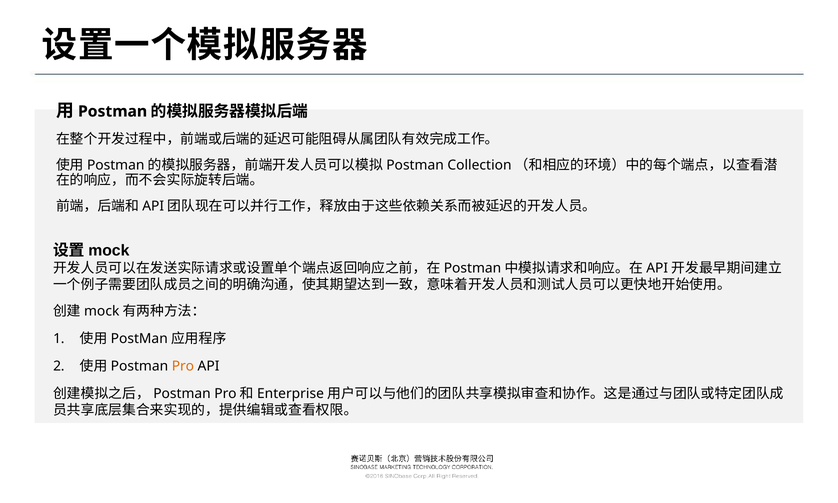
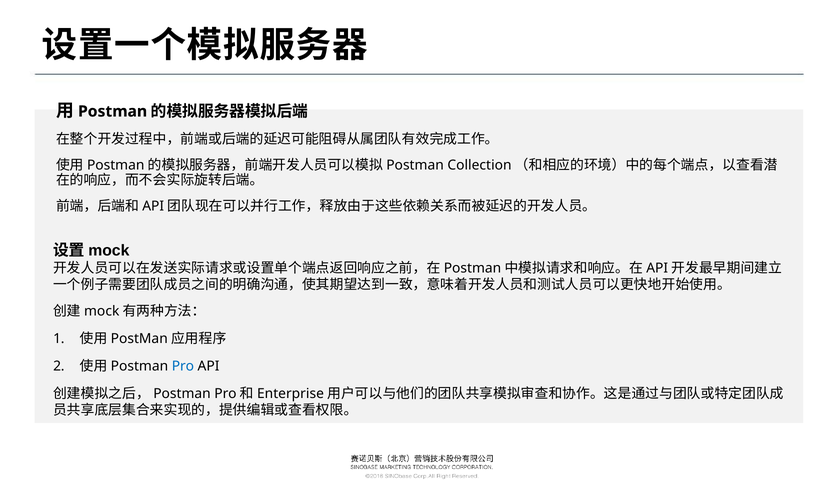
Pro colour: orange -> blue
